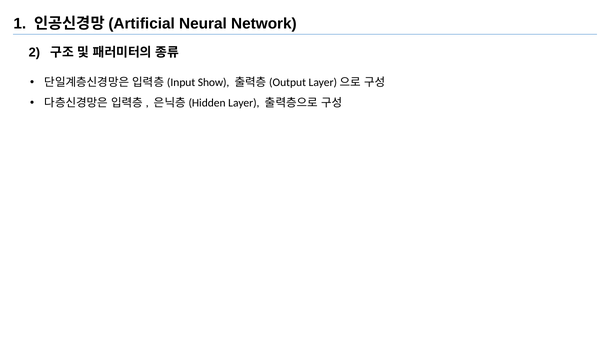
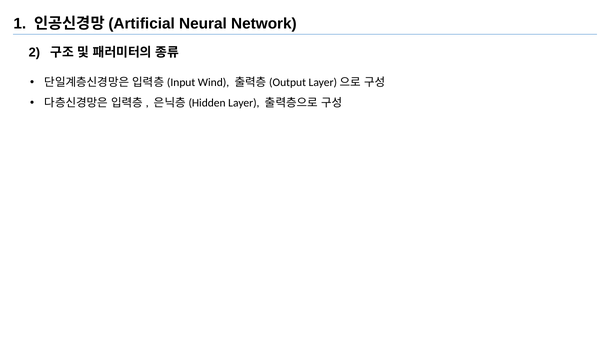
Show: Show -> Wind
